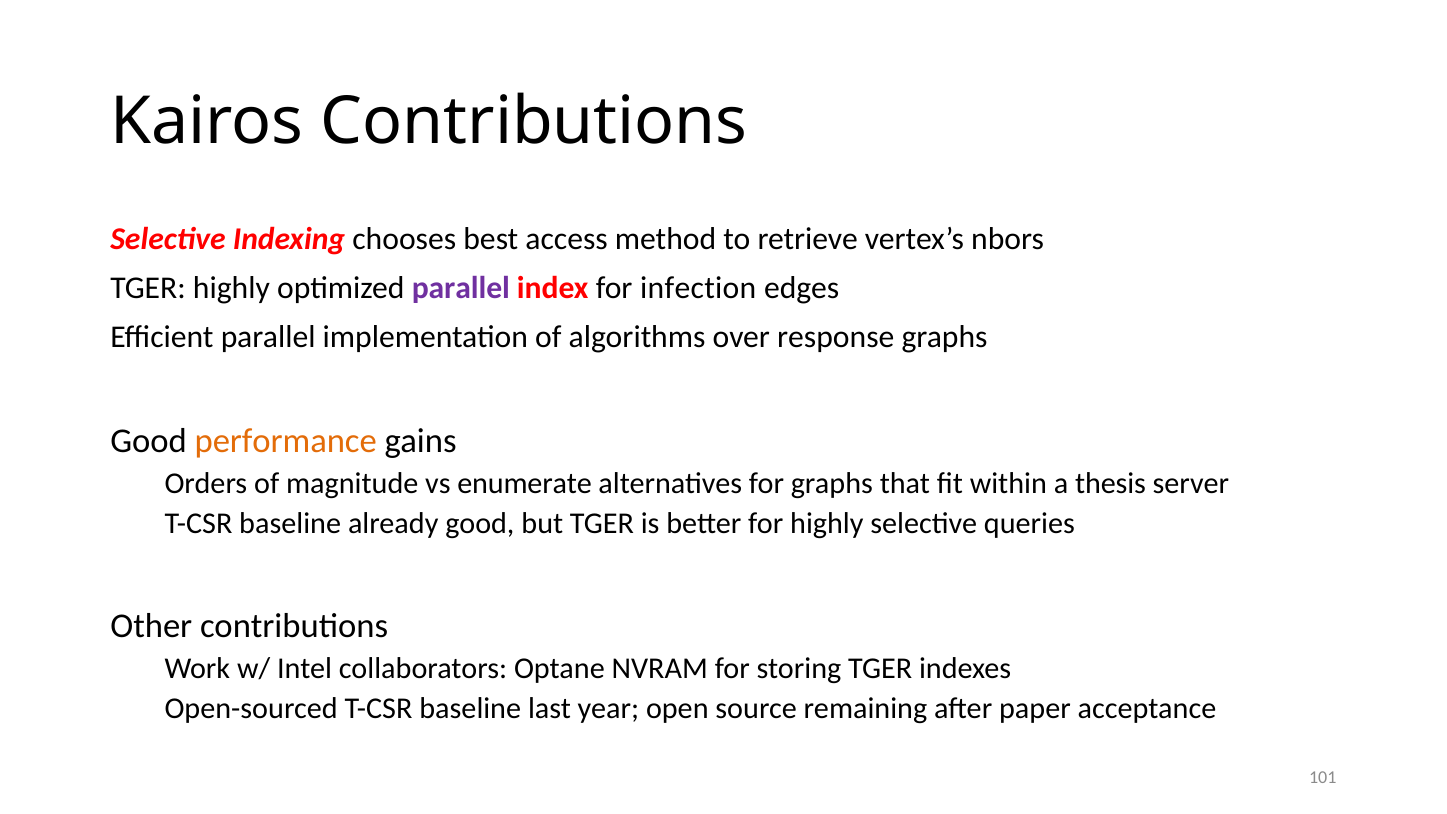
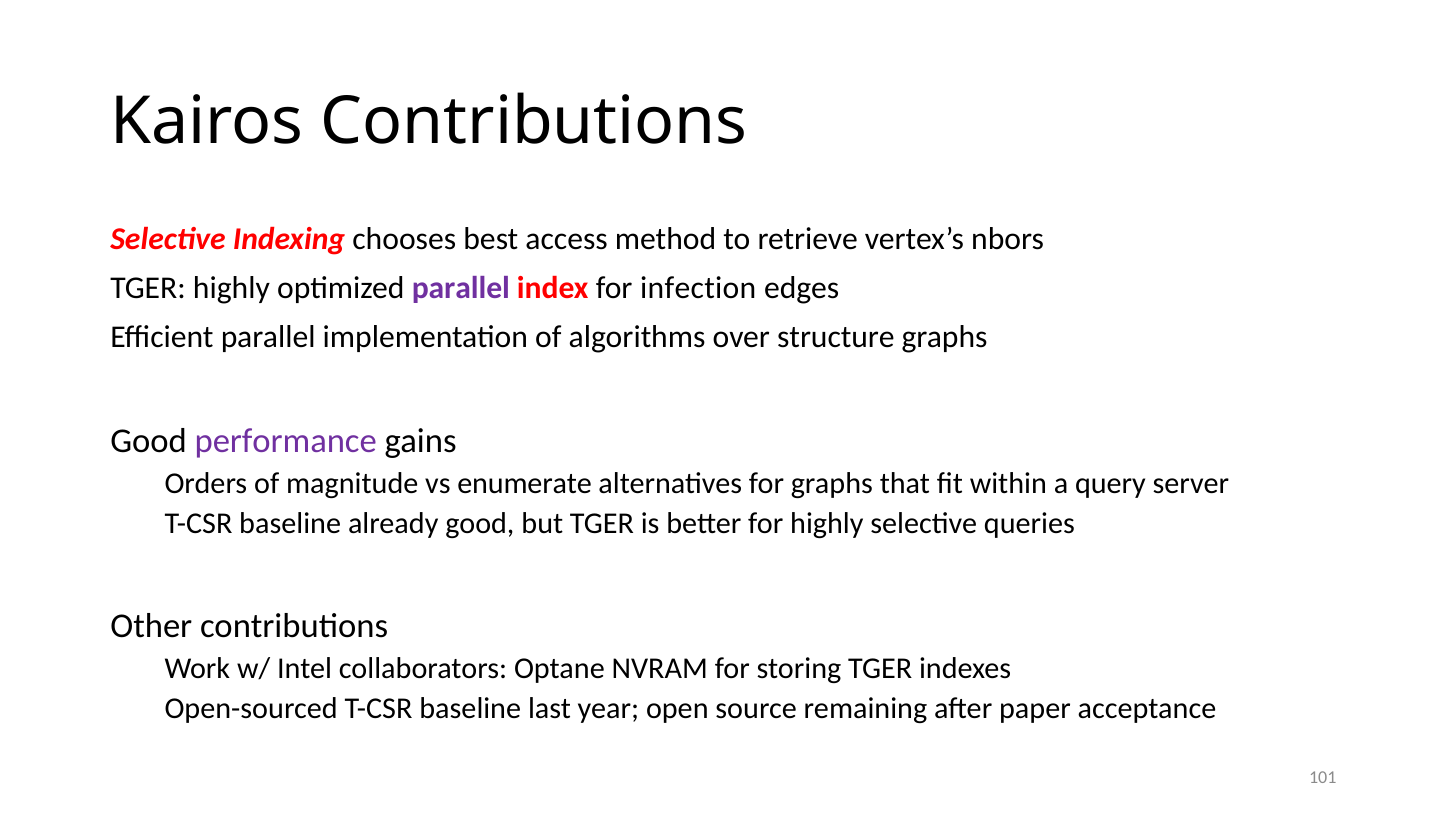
response: response -> structure
performance colour: orange -> purple
thesis: thesis -> query
